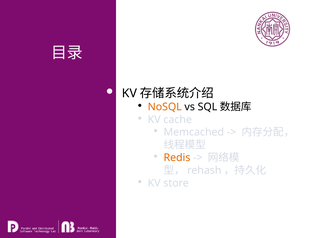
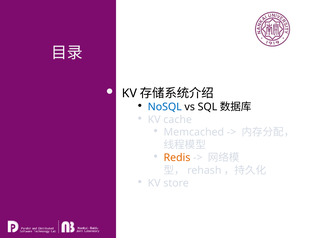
NoSQL colour: orange -> blue
